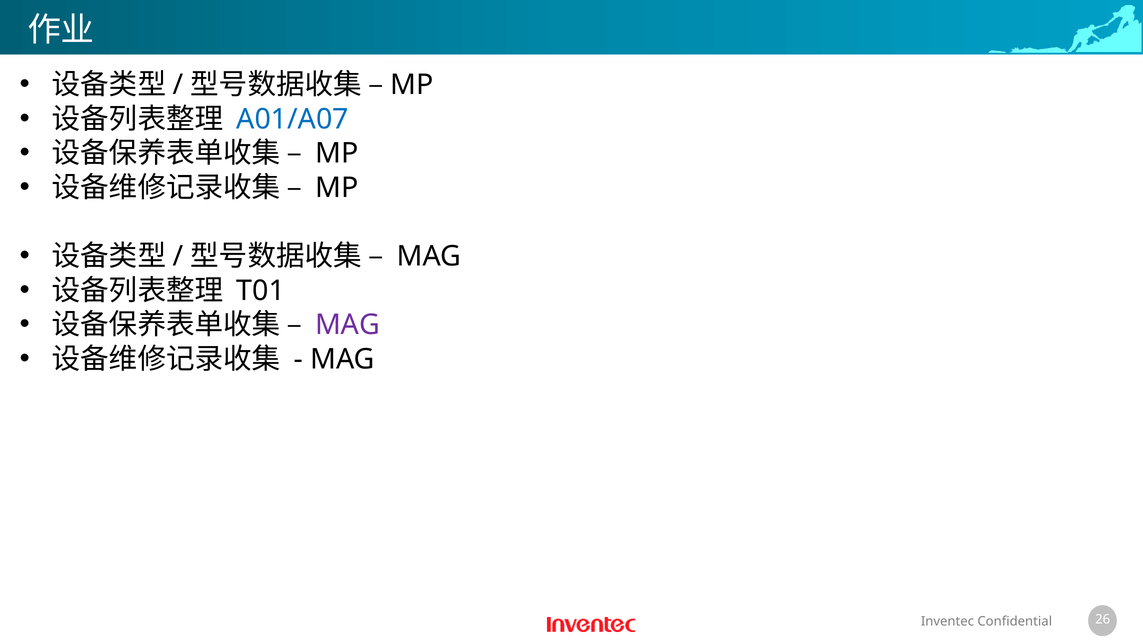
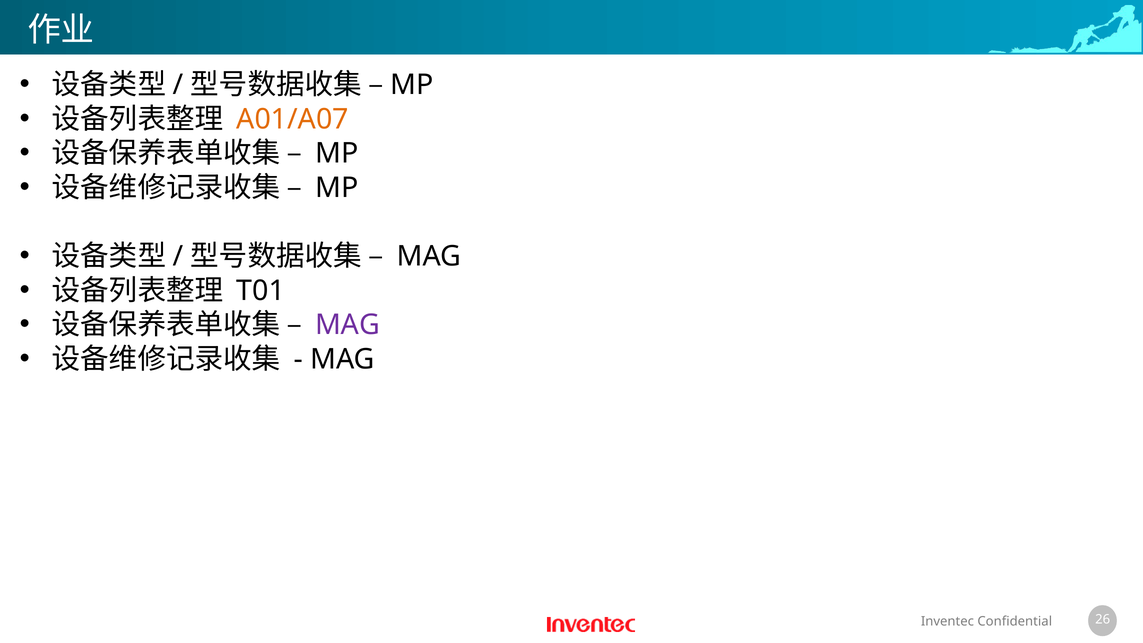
A01/A07 colour: blue -> orange
